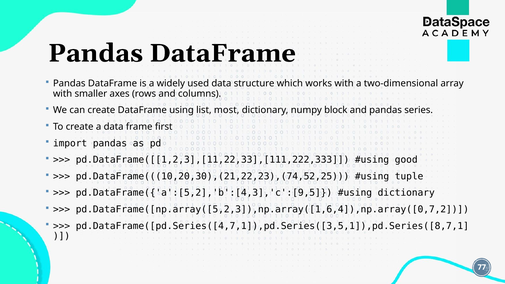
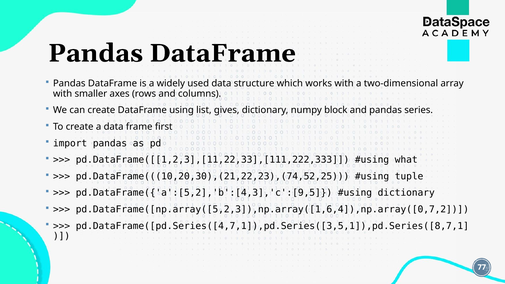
most: most -> gives
good: good -> what
